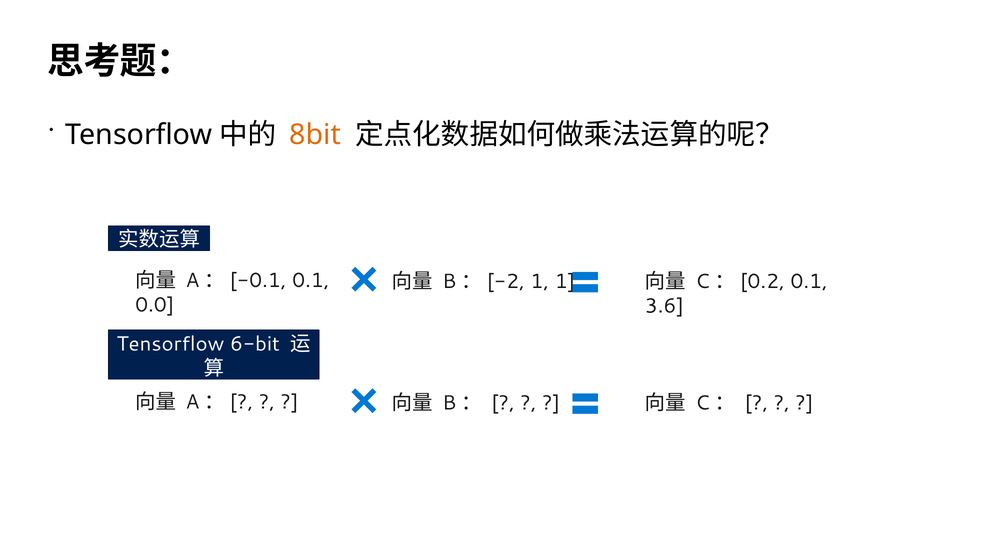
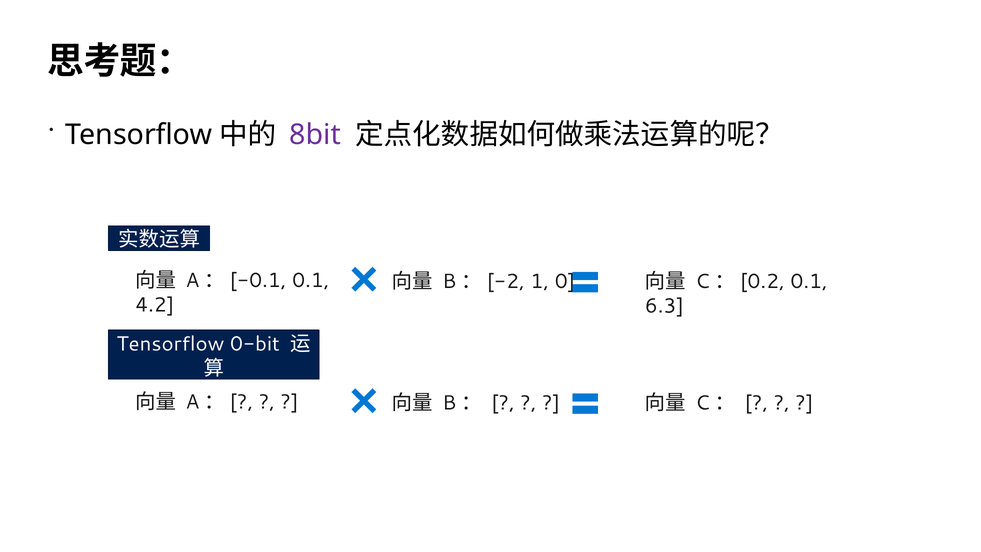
8bit colour: orange -> purple
1 1: 1 -> 0
0.0: 0.0 -> 4.2
3.6: 3.6 -> 6.3
6-bit: 6-bit -> 0-bit
